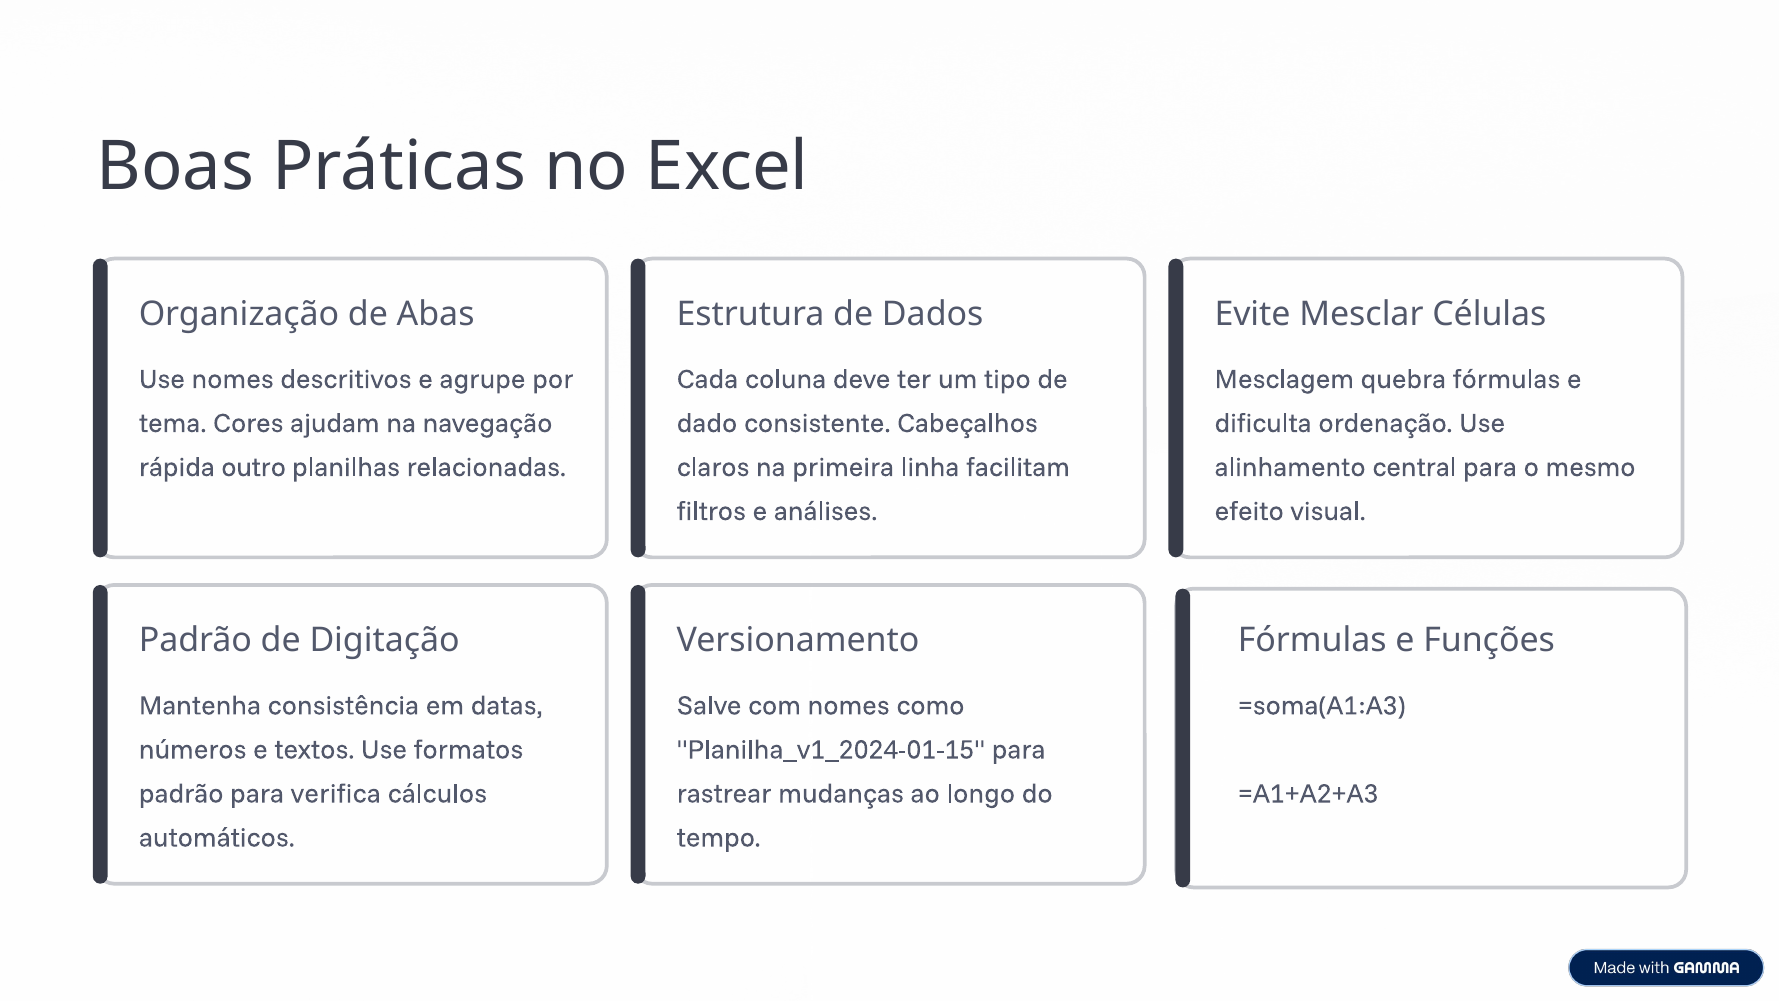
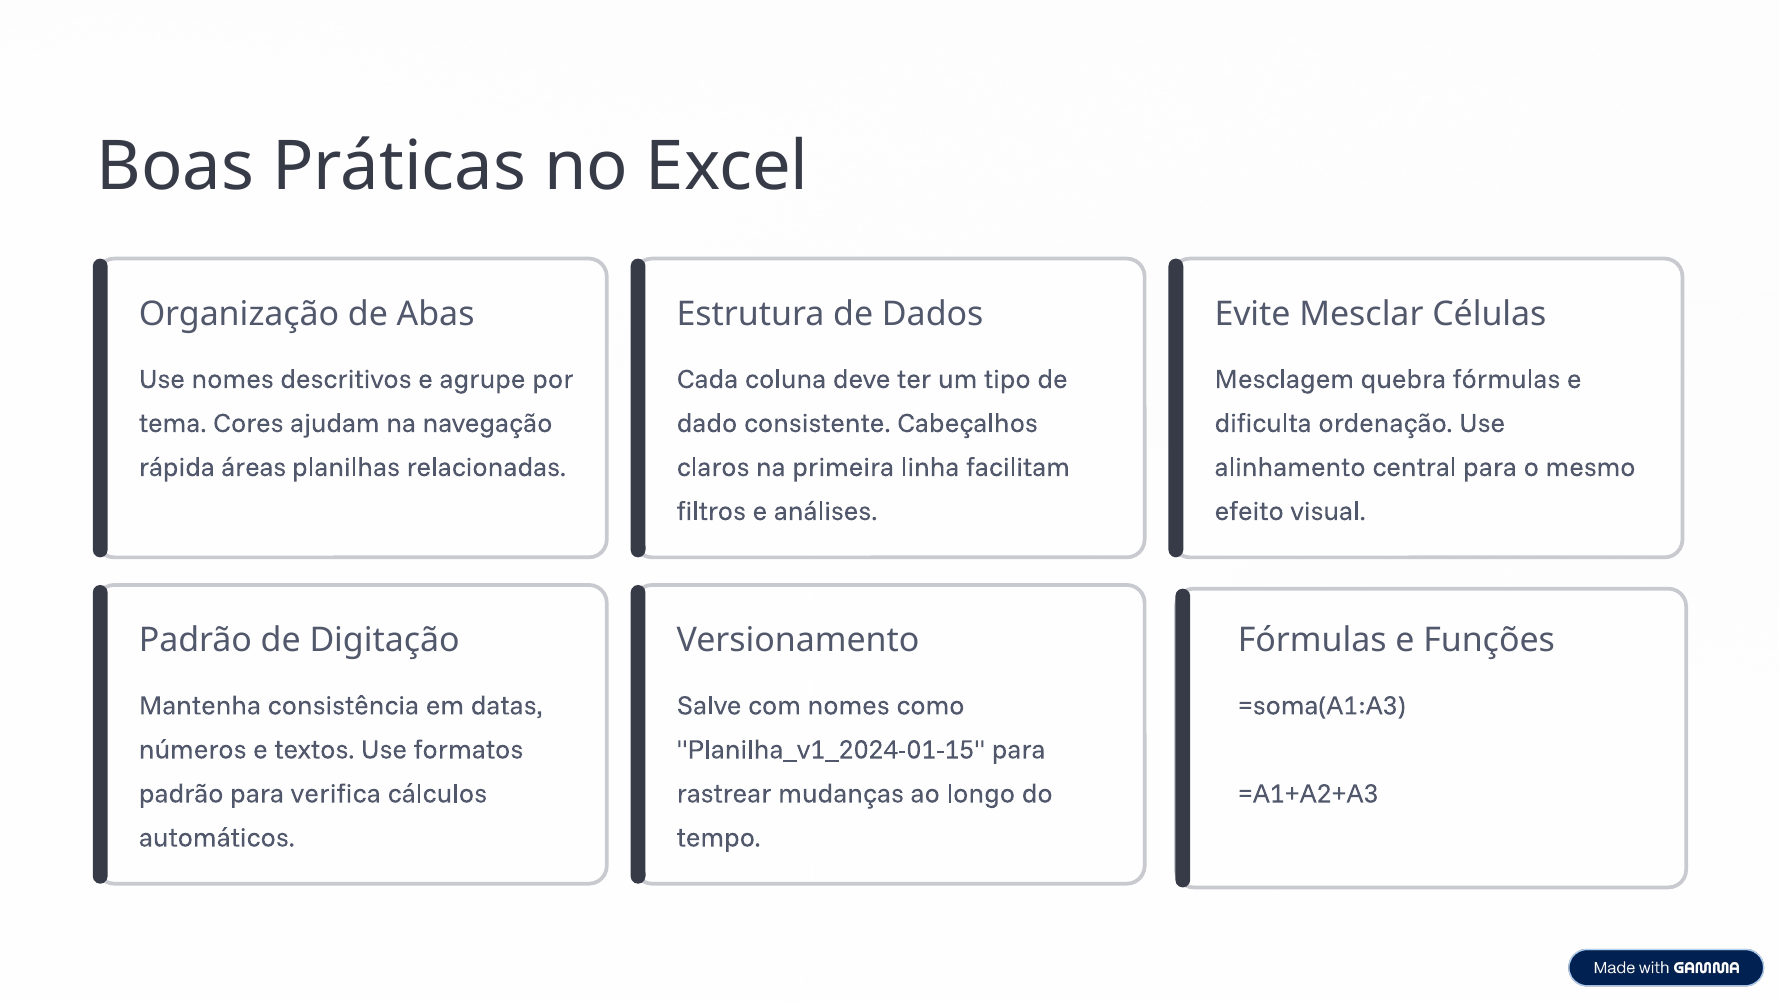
outro: outro -> áreas
